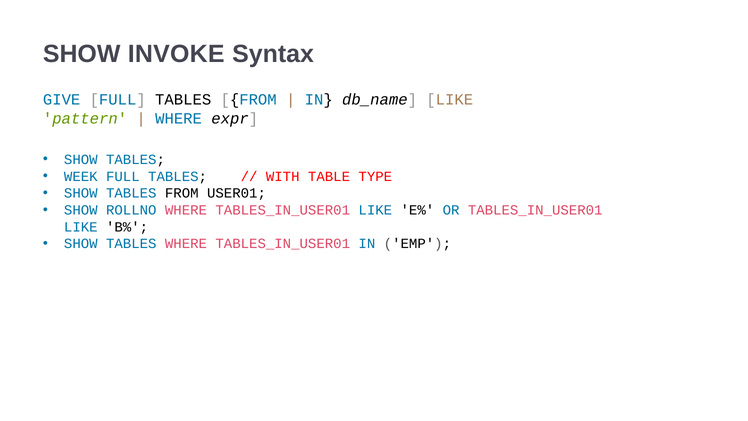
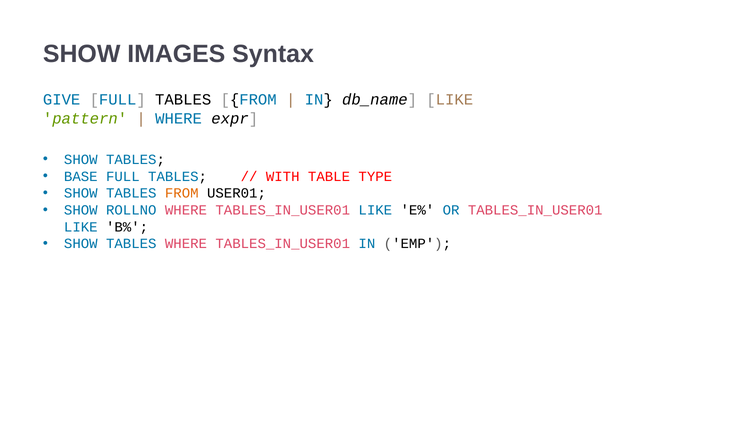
INVOKE: INVOKE -> IMAGES
WEEK: WEEK -> BASE
FROM at (182, 193) colour: black -> orange
